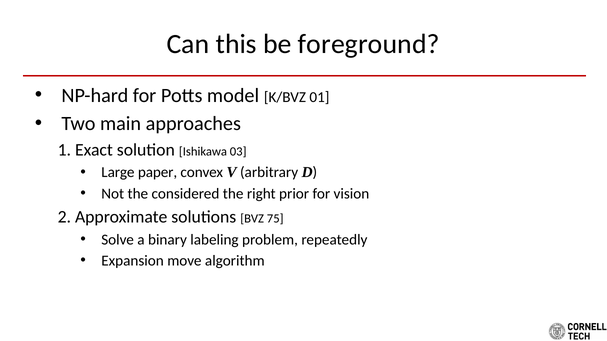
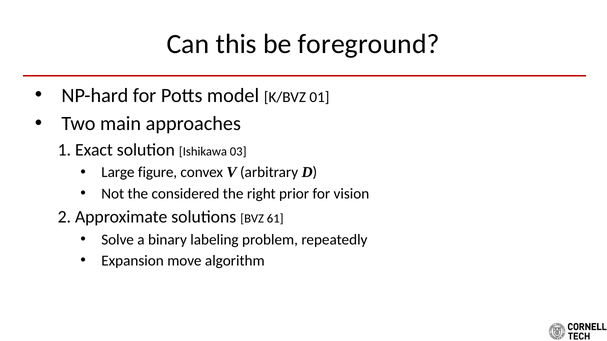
paper: paper -> figure
75: 75 -> 61
